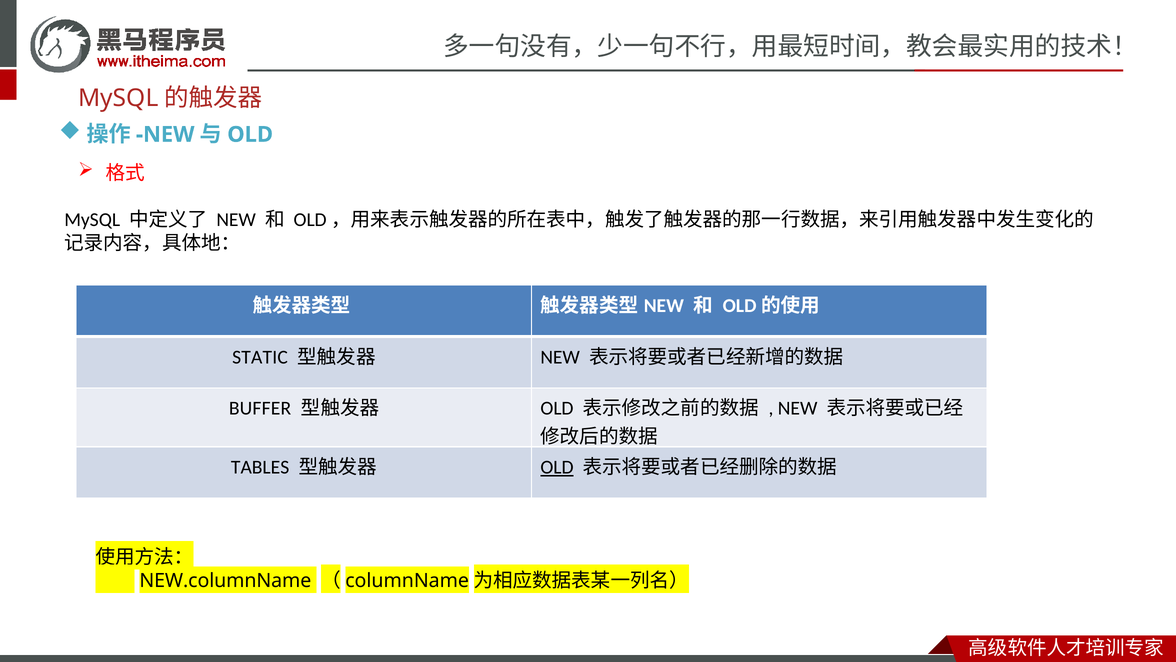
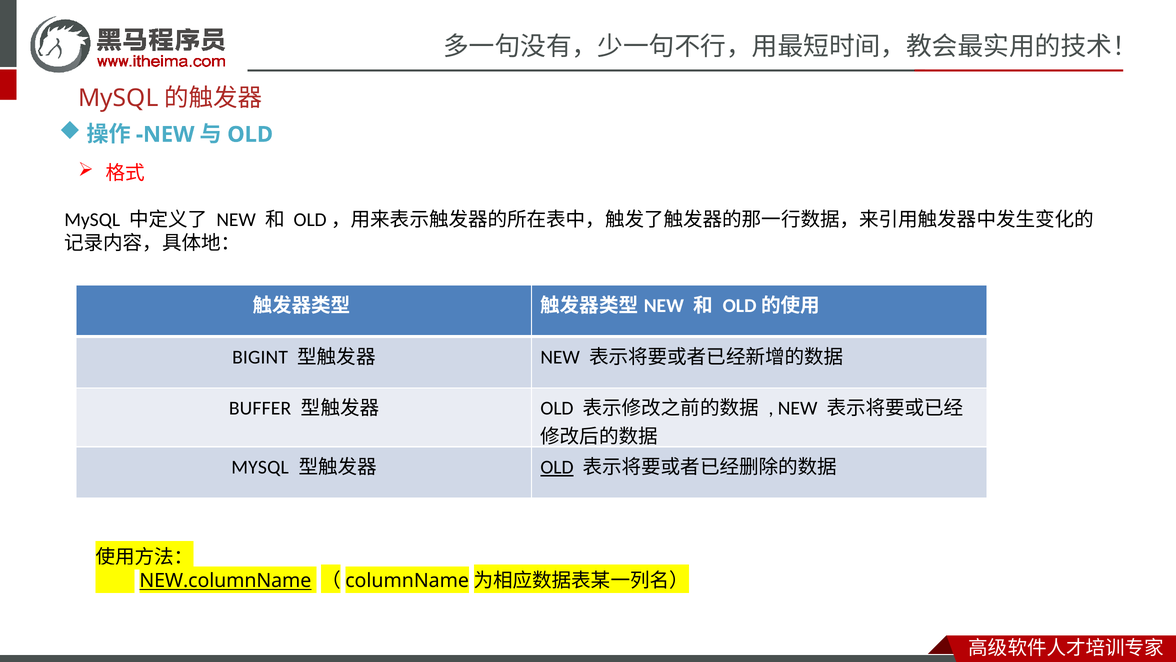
STATIC: STATIC -> BIGINT
TABLES at (260, 467): TABLES -> MYSQL
NEW.columnName underline: none -> present
